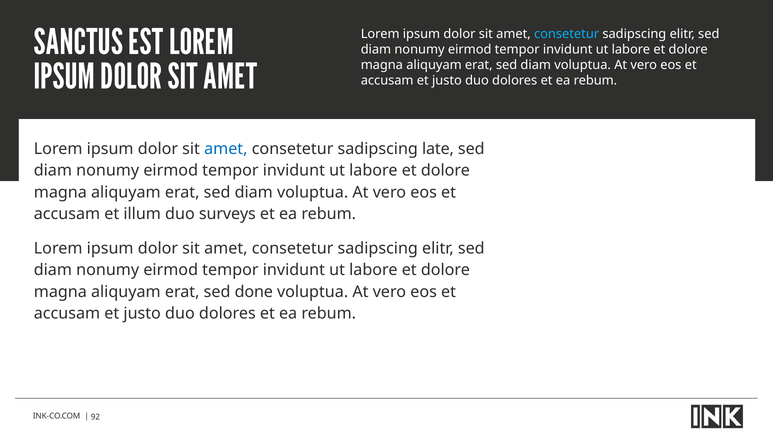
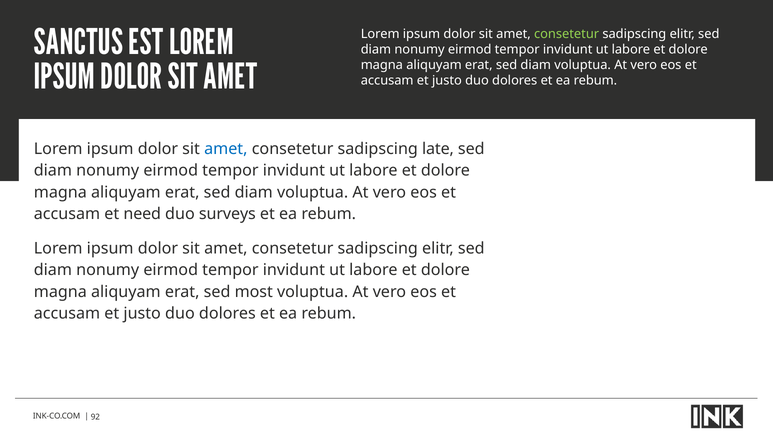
consetetur at (567, 34) colour: light blue -> light green
illum: illum -> need
done: done -> most
